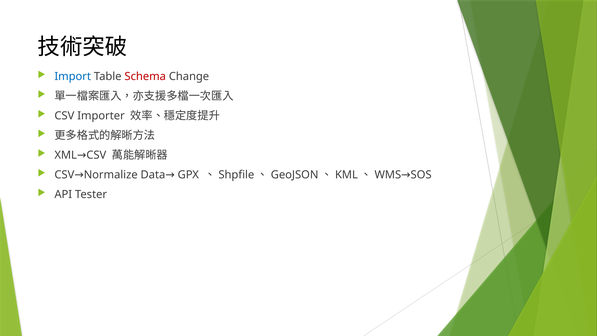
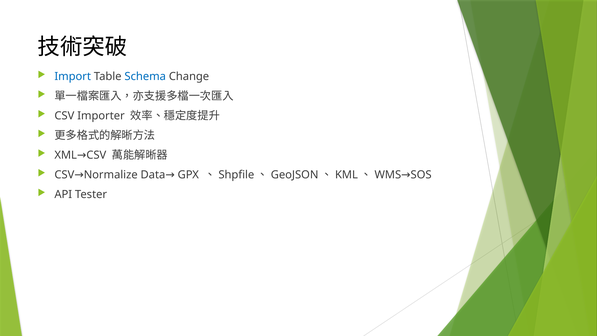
Schema colour: red -> blue
